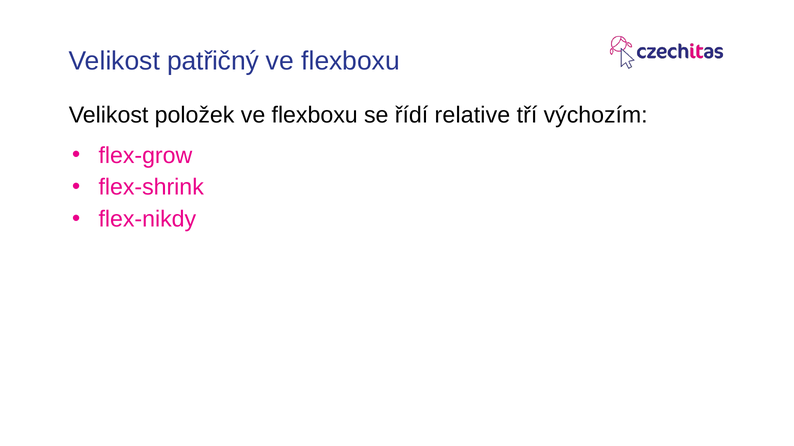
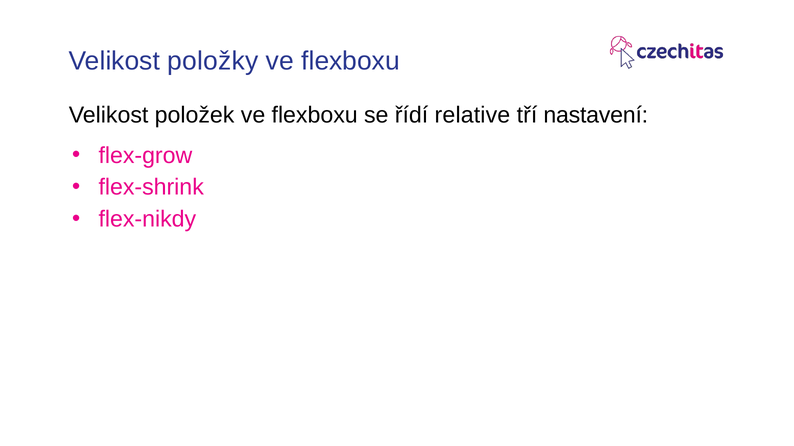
patřičný: patřičný -> položky
výchozím: výchozím -> nastavení
